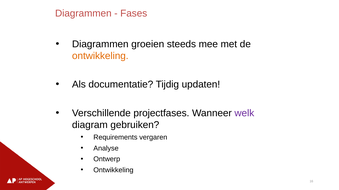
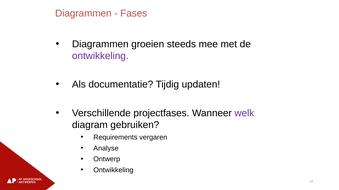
ontwikkeling at (100, 56) colour: orange -> purple
